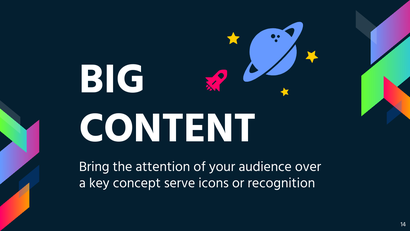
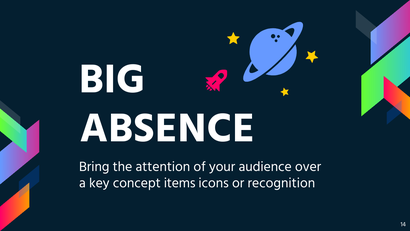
CONTENT: CONTENT -> ABSENCE
serve: serve -> items
